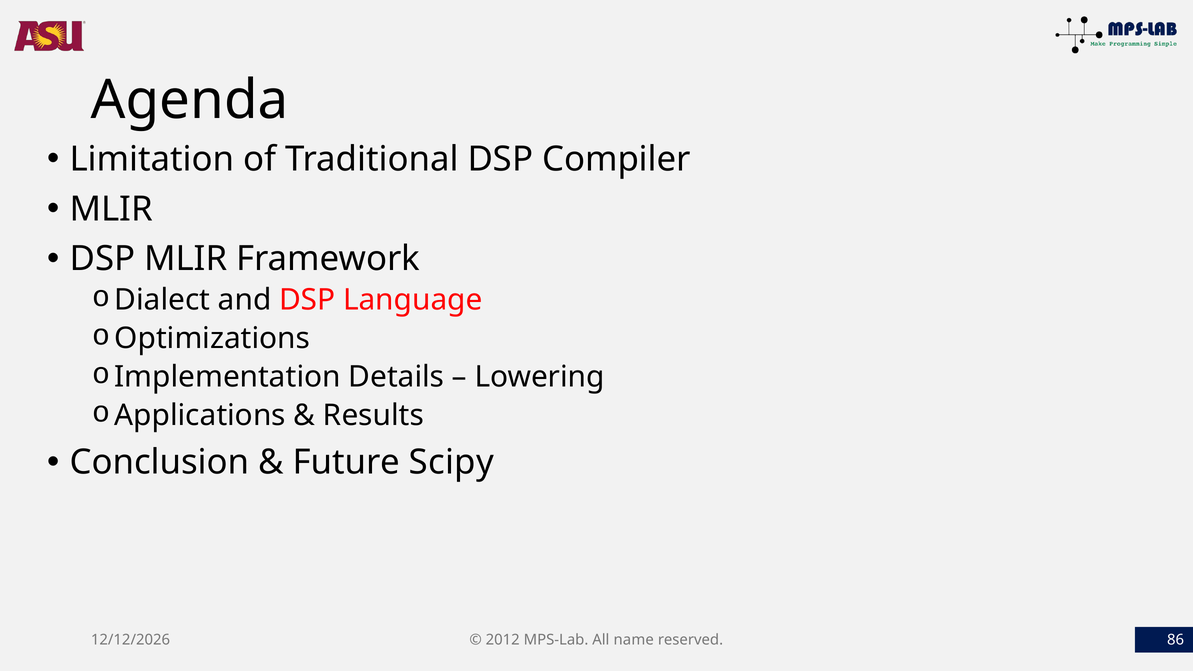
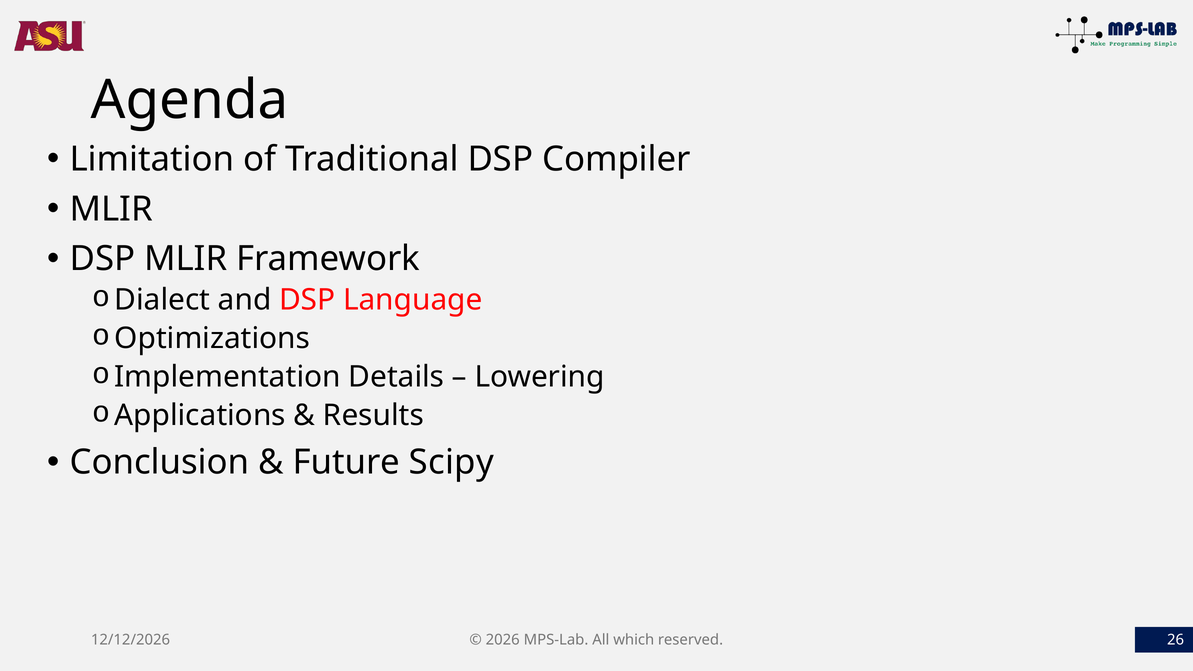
2012: 2012 -> 2026
name: name -> which
86: 86 -> 26
